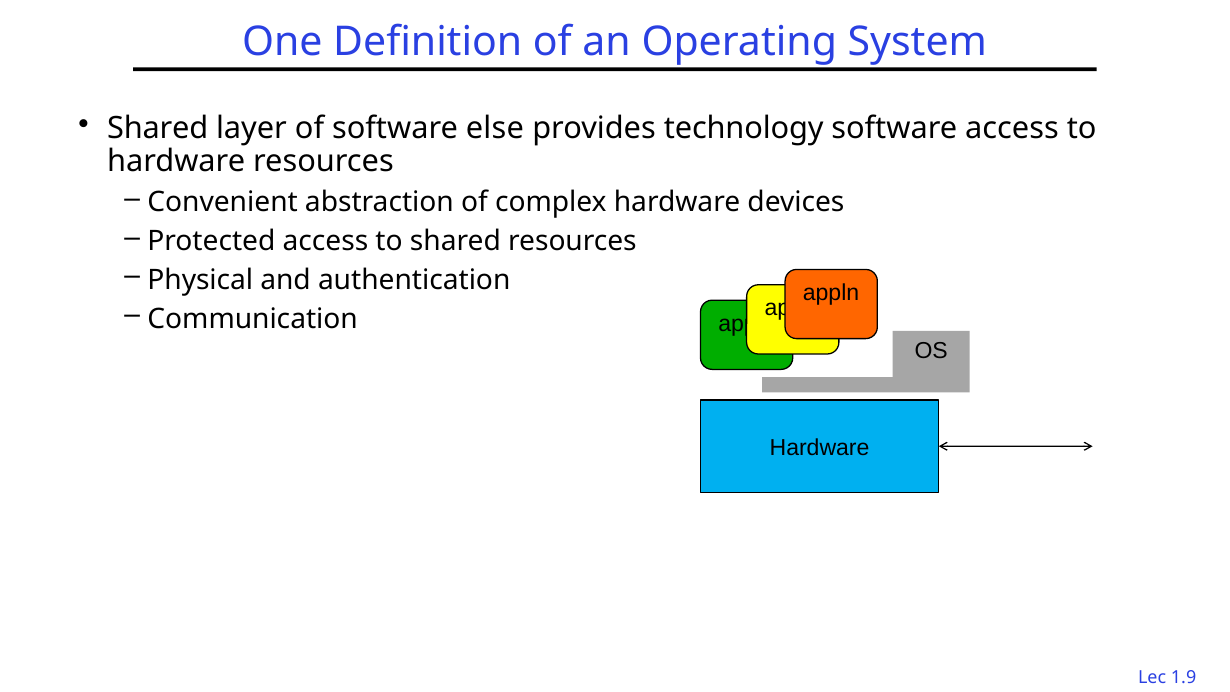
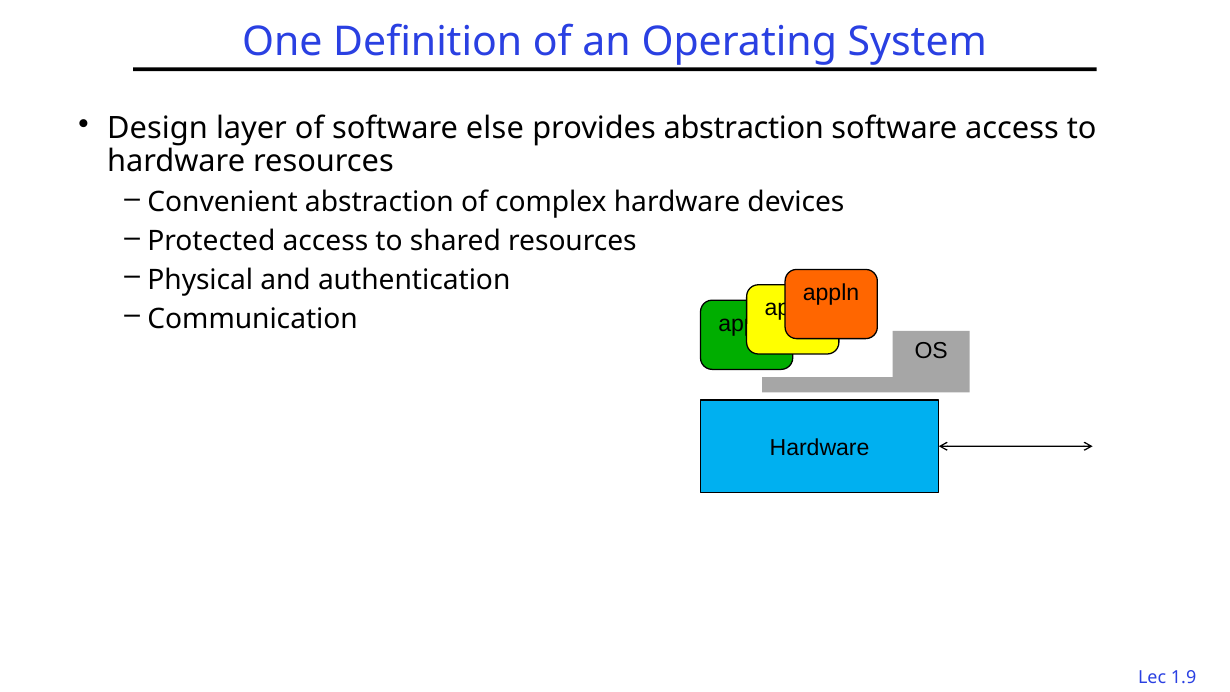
Shared at (158, 129): Shared -> Design
provides technology: technology -> abstraction
